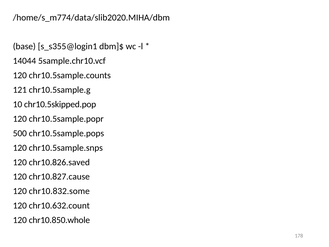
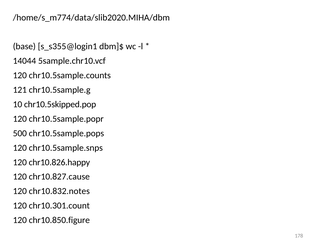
chr10.826.saved: chr10.826.saved -> chr10.826.happy
chr10.832.some: chr10.832.some -> chr10.832.notes
chr10.632.count: chr10.632.count -> chr10.301.count
chr10.850.whole: chr10.850.whole -> chr10.850.figure
